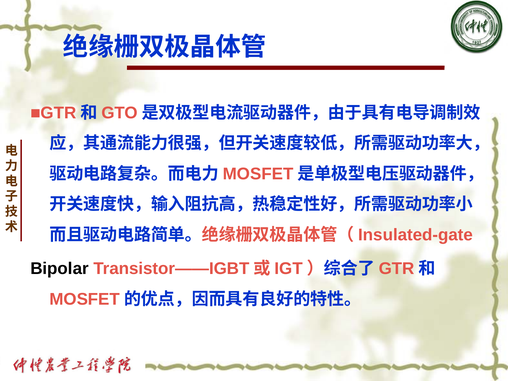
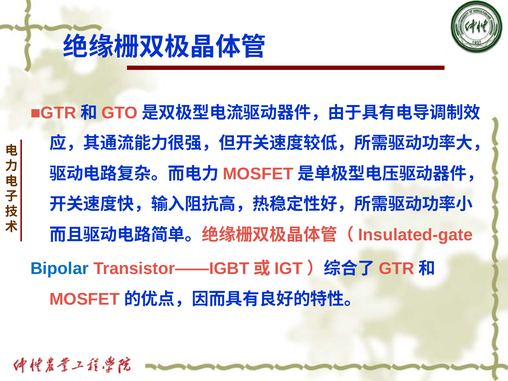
Bipolar colour: black -> blue
